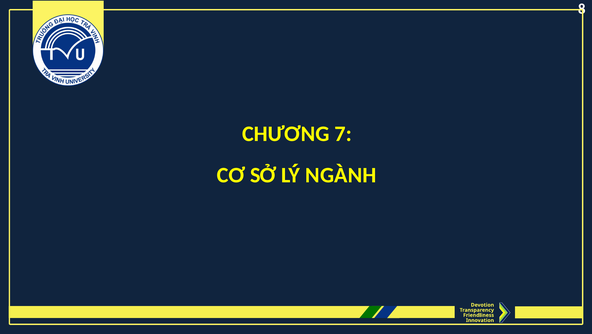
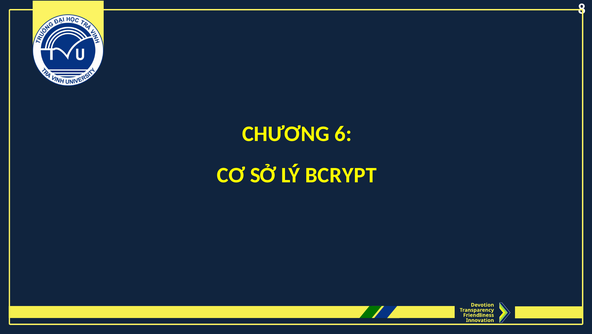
7: 7 -> 6
NGÀNH: NGÀNH -> BCRYPT
